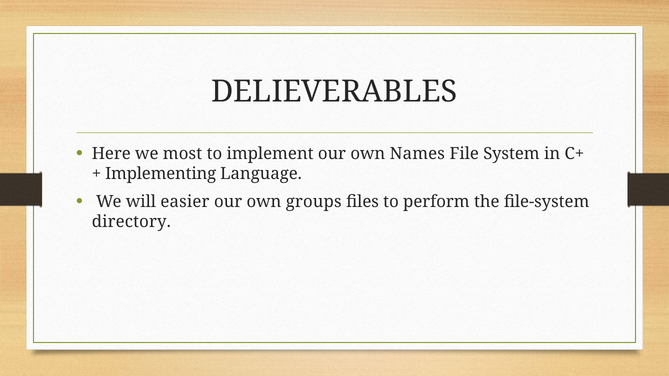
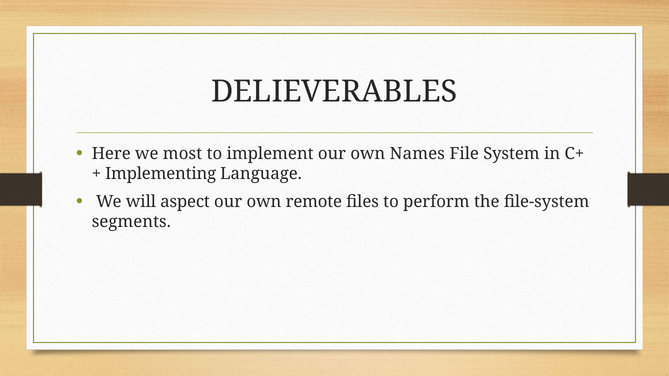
easier: easier -> aspect
groups: groups -> remote
directory: directory -> segments
